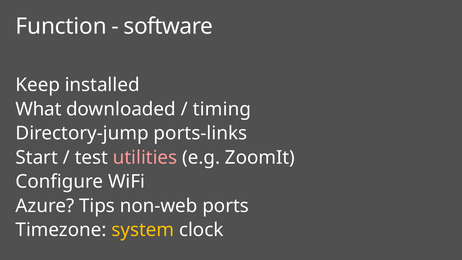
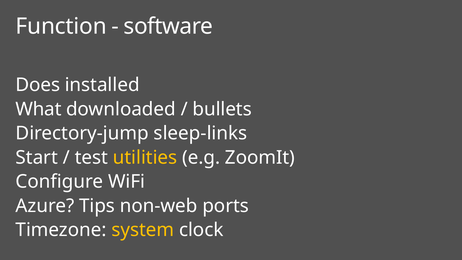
Keep: Keep -> Does
timing: timing -> bullets
ports-links: ports-links -> sleep-links
utilities colour: pink -> yellow
